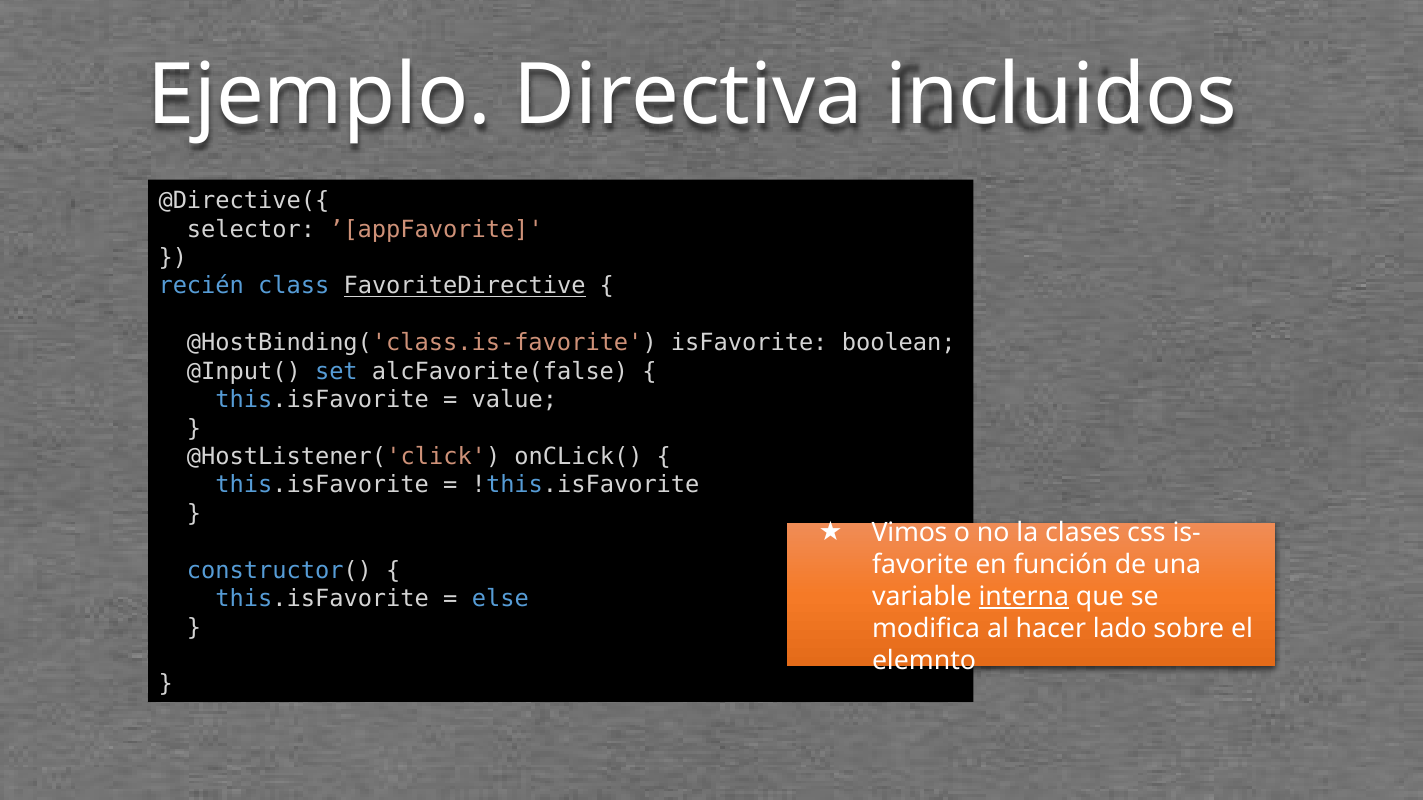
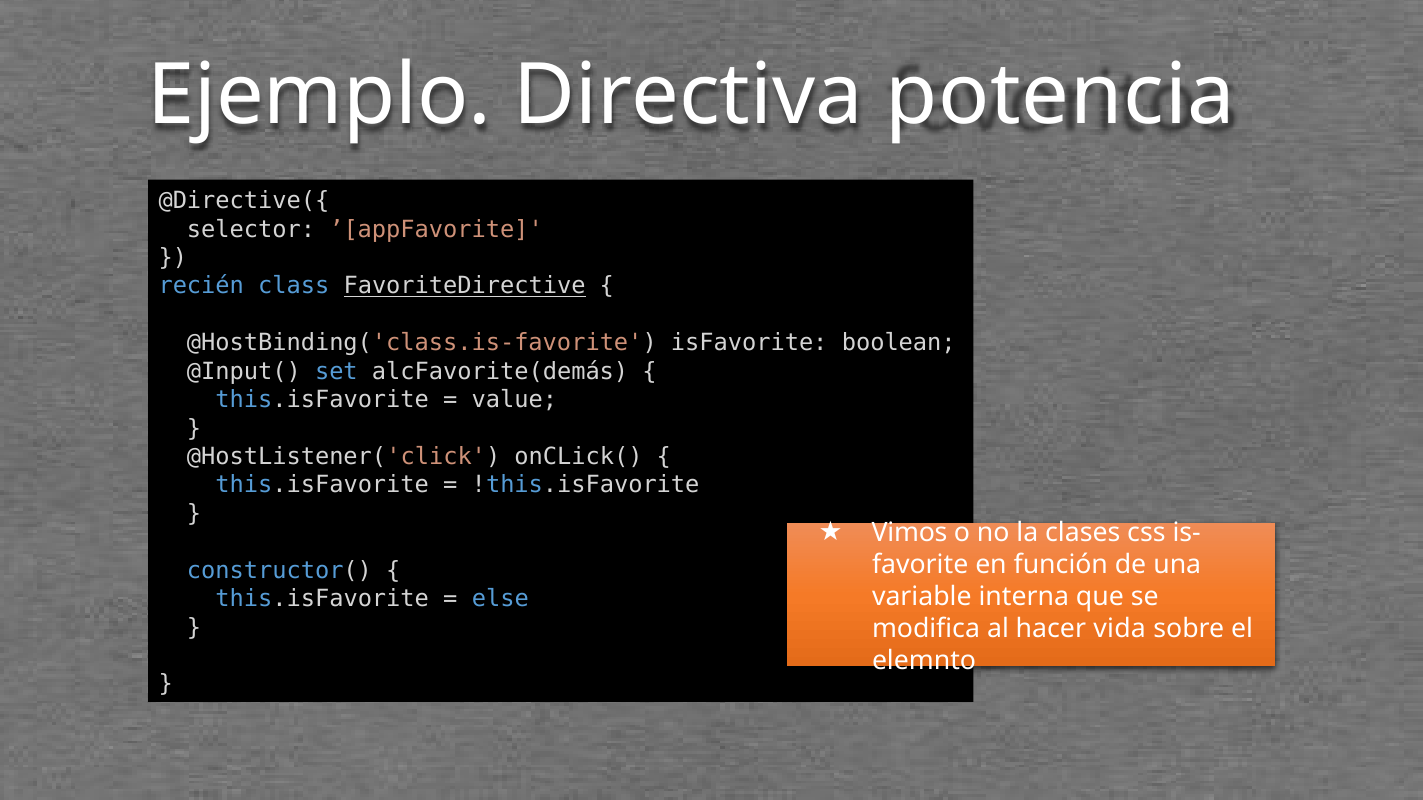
incluidos: incluidos -> potencia
alcFavorite(false: alcFavorite(false -> alcFavorite(demás
interna underline: present -> none
lado: lado -> vida
